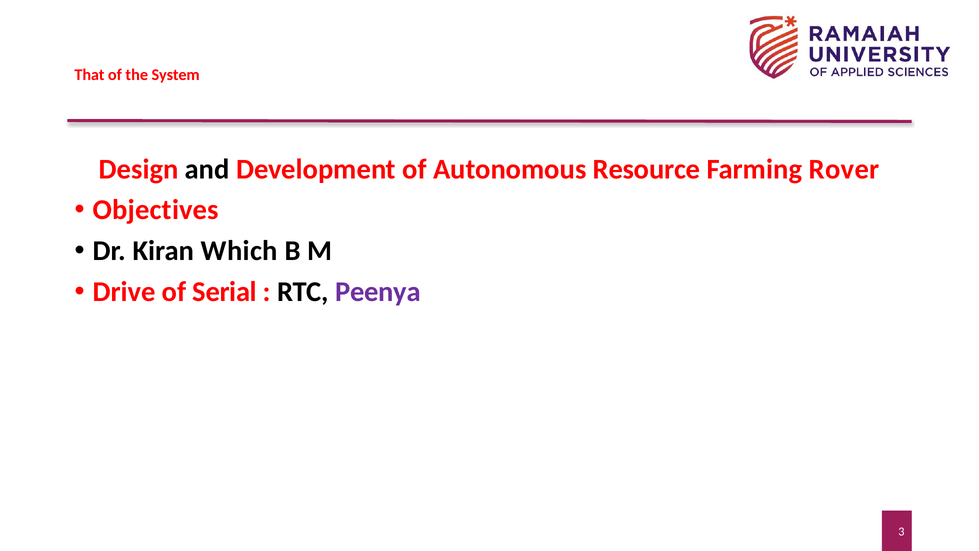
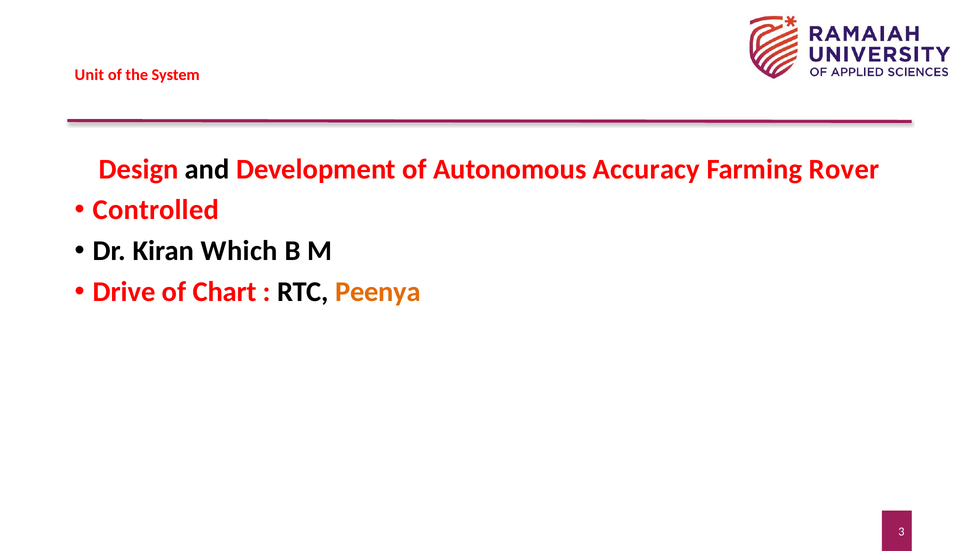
That: That -> Unit
Resource: Resource -> Accuracy
Objectives: Objectives -> Controlled
Serial: Serial -> Chart
Peenya colour: purple -> orange
